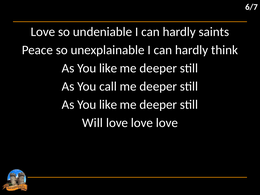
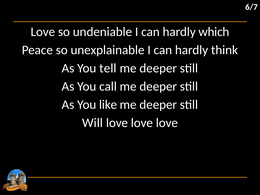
saints: saints -> which
like at (108, 68): like -> tell
